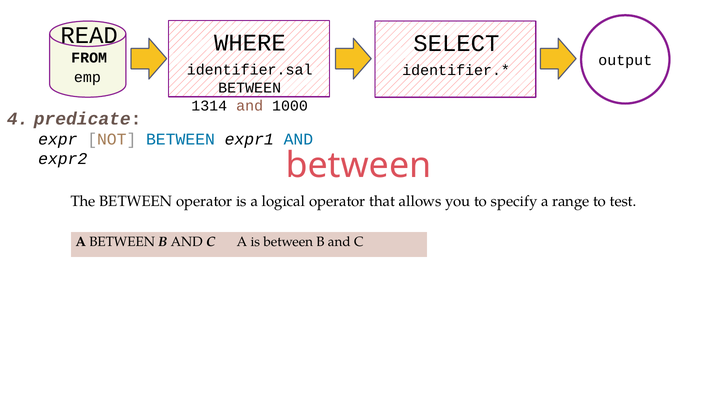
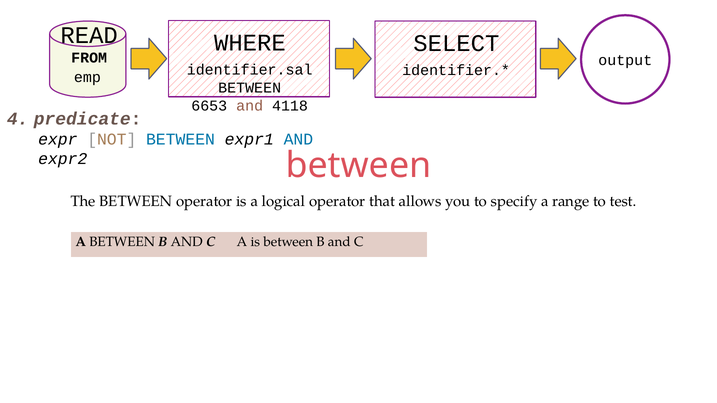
1314: 1314 -> 6653
1000: 1000 -> 4118
